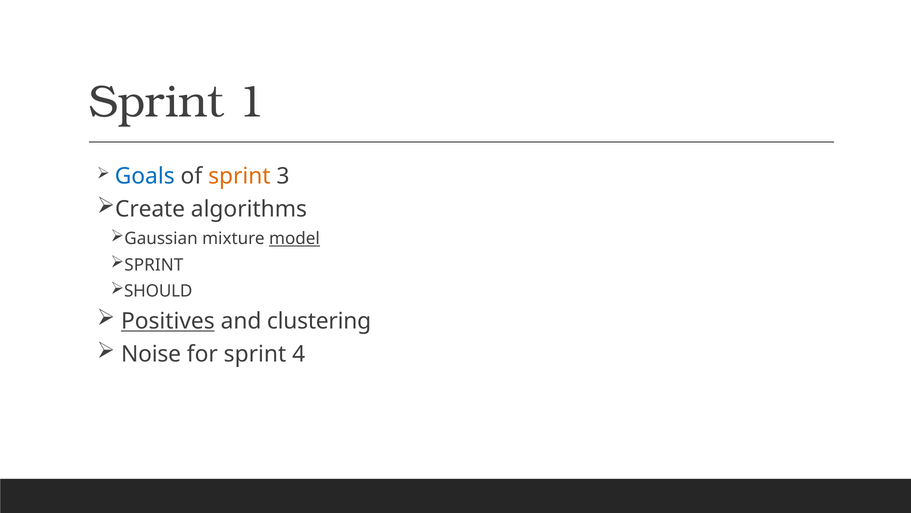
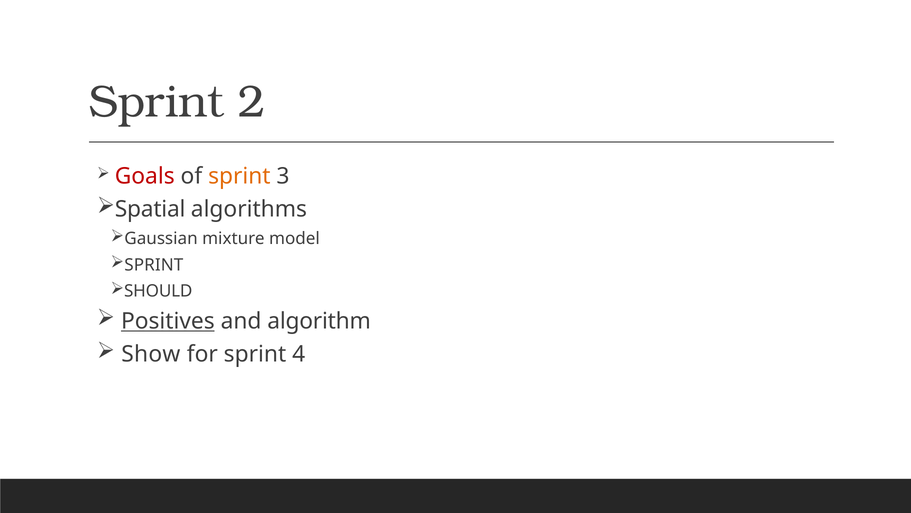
1: 1 -> 2
Goals colour: blue -> red
Create: Create -> Spatial
model underline: present -> none
clustering: clustering -> algorithm
Noise: Noise -> Show
